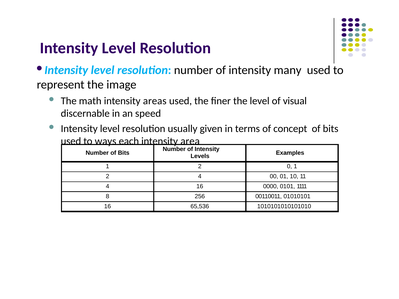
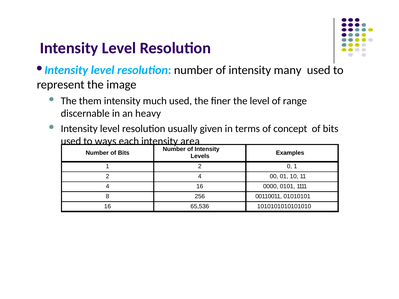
math: math -> them
areas: areas -> much
visual: visual -> range
speed: speed -> heavy
